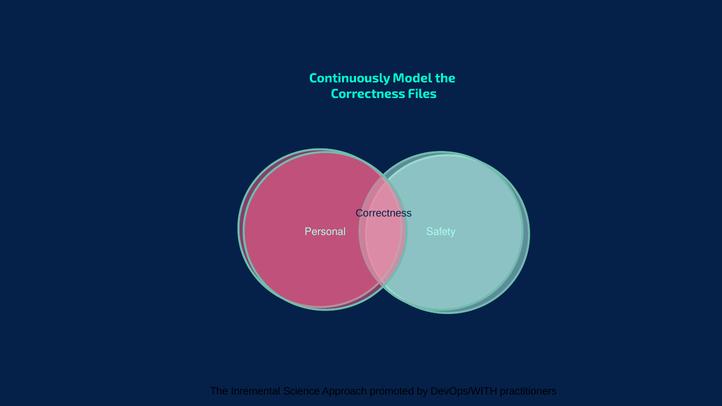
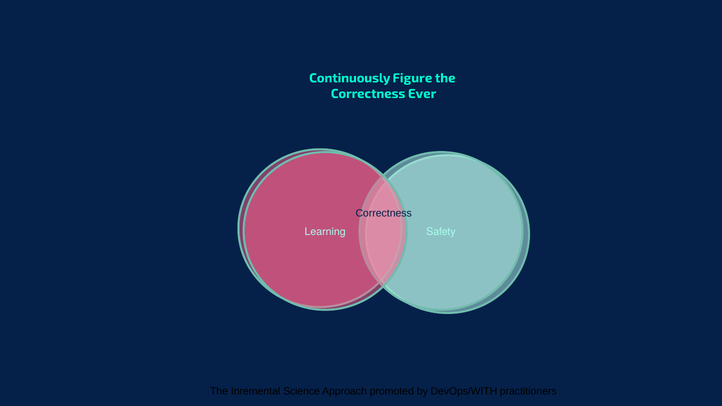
Model: Model -> Figure
Files: Files -> Ever
Personal: Personal -> Learning
